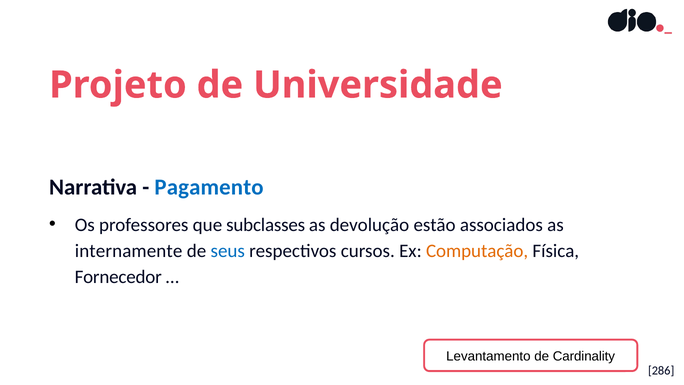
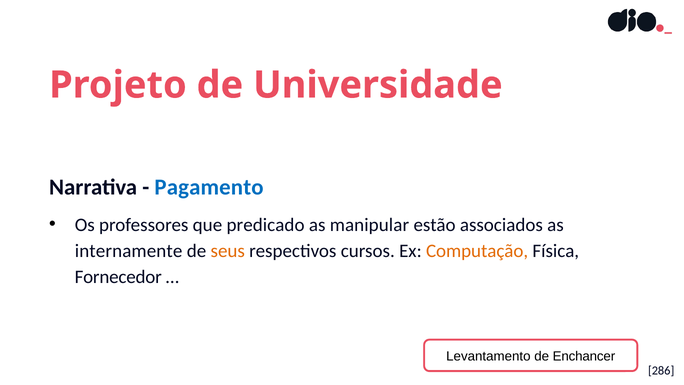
subclasses: subclasses -> predicado
devolução: devolução -> manipular
seus colour: blue -> orange
Cardinality: Cardinality -> Enchancer
